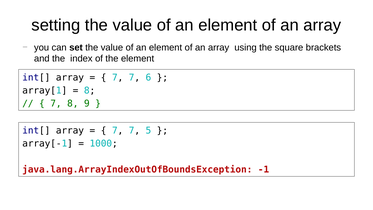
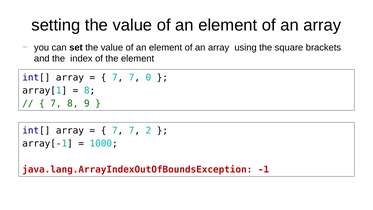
6: 6 -> 0
5: 5 -> 2
